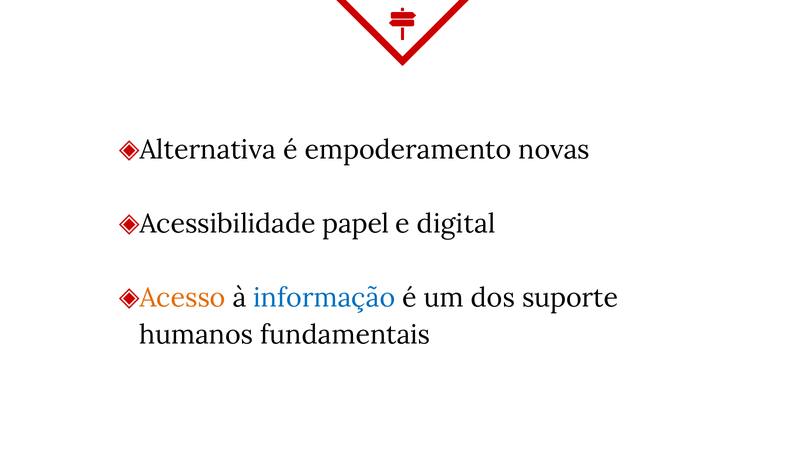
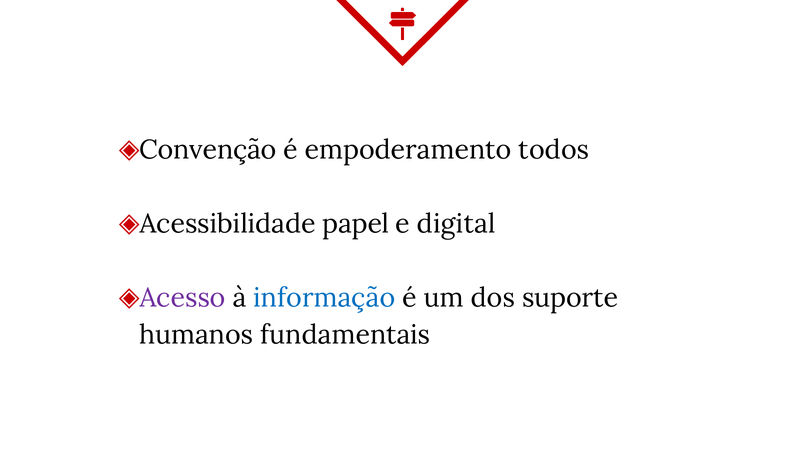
Alternativa: Alternativa -> Convenção
novas: novas -> todos
Acesso colour: orange -> purple
